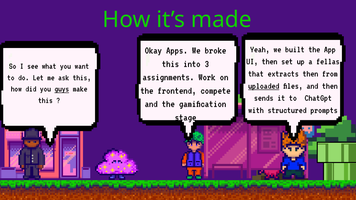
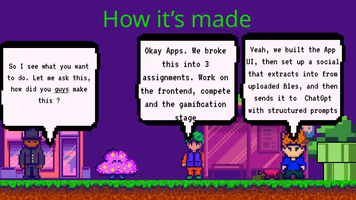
fellas: fellas -> social
extracts then: then -> into
uploaded underline: present -> none
